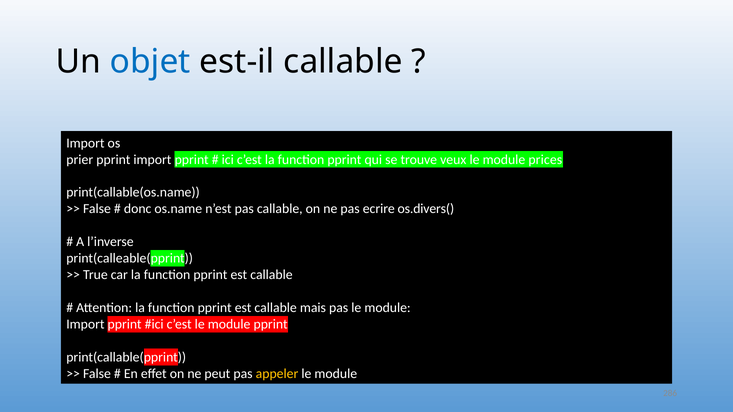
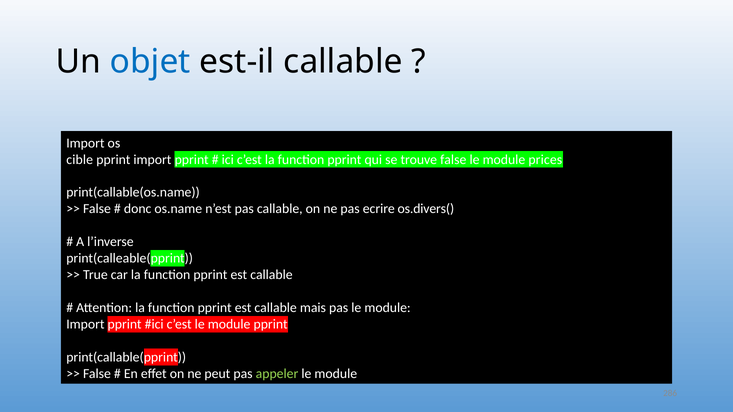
prier: prier -> cible
trouve veux: veux -> false
appeler colour: yellow -> light green
